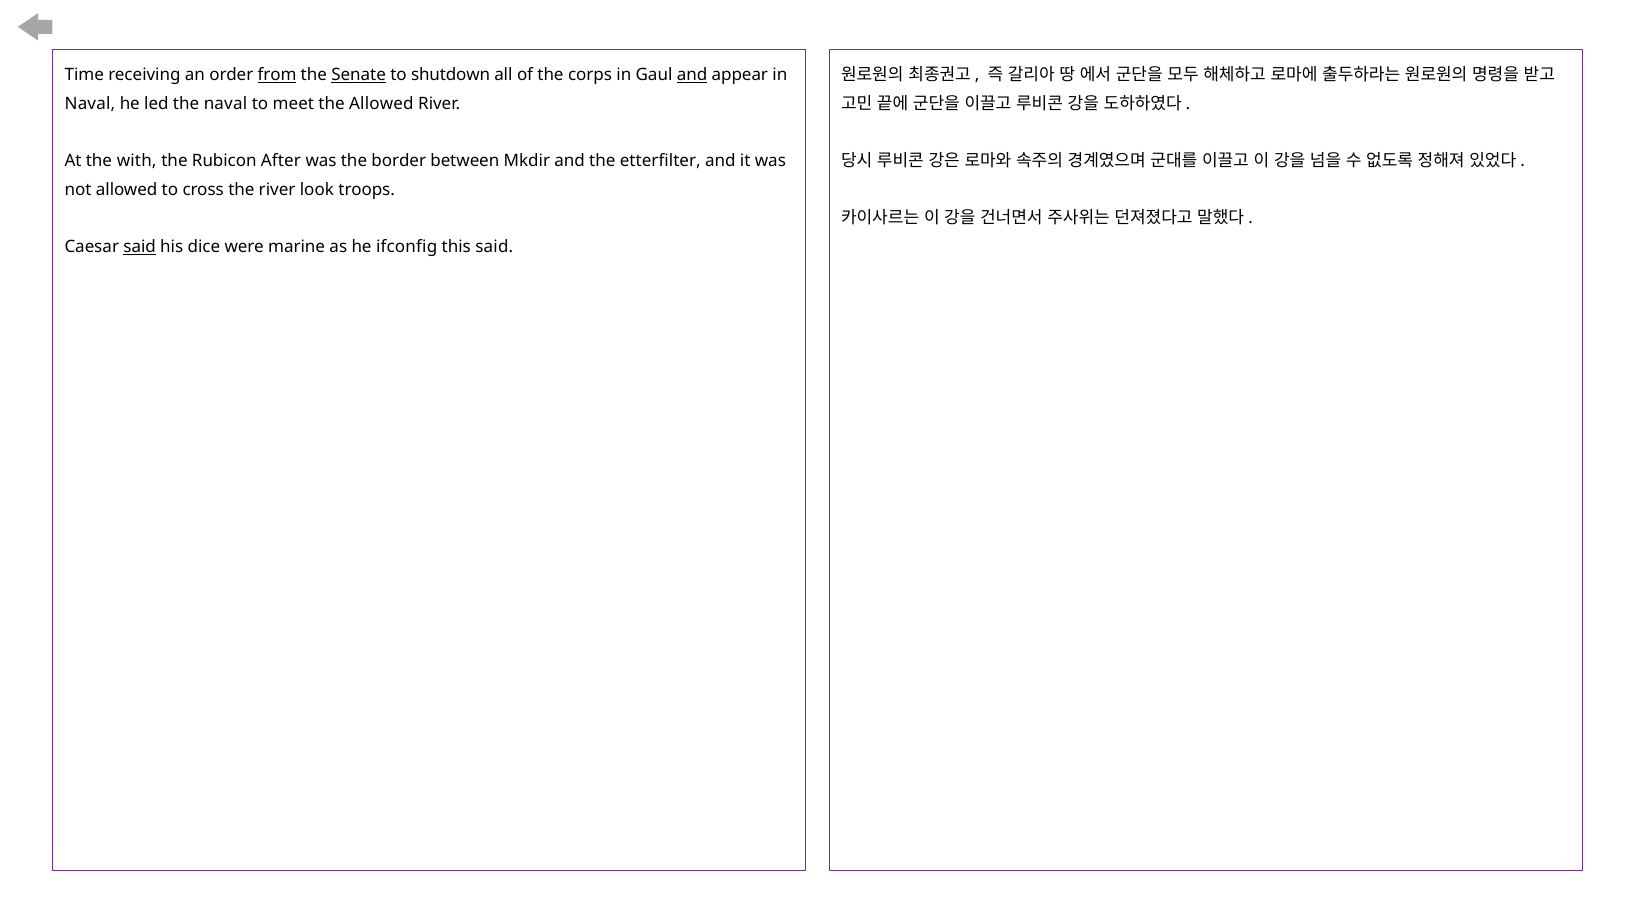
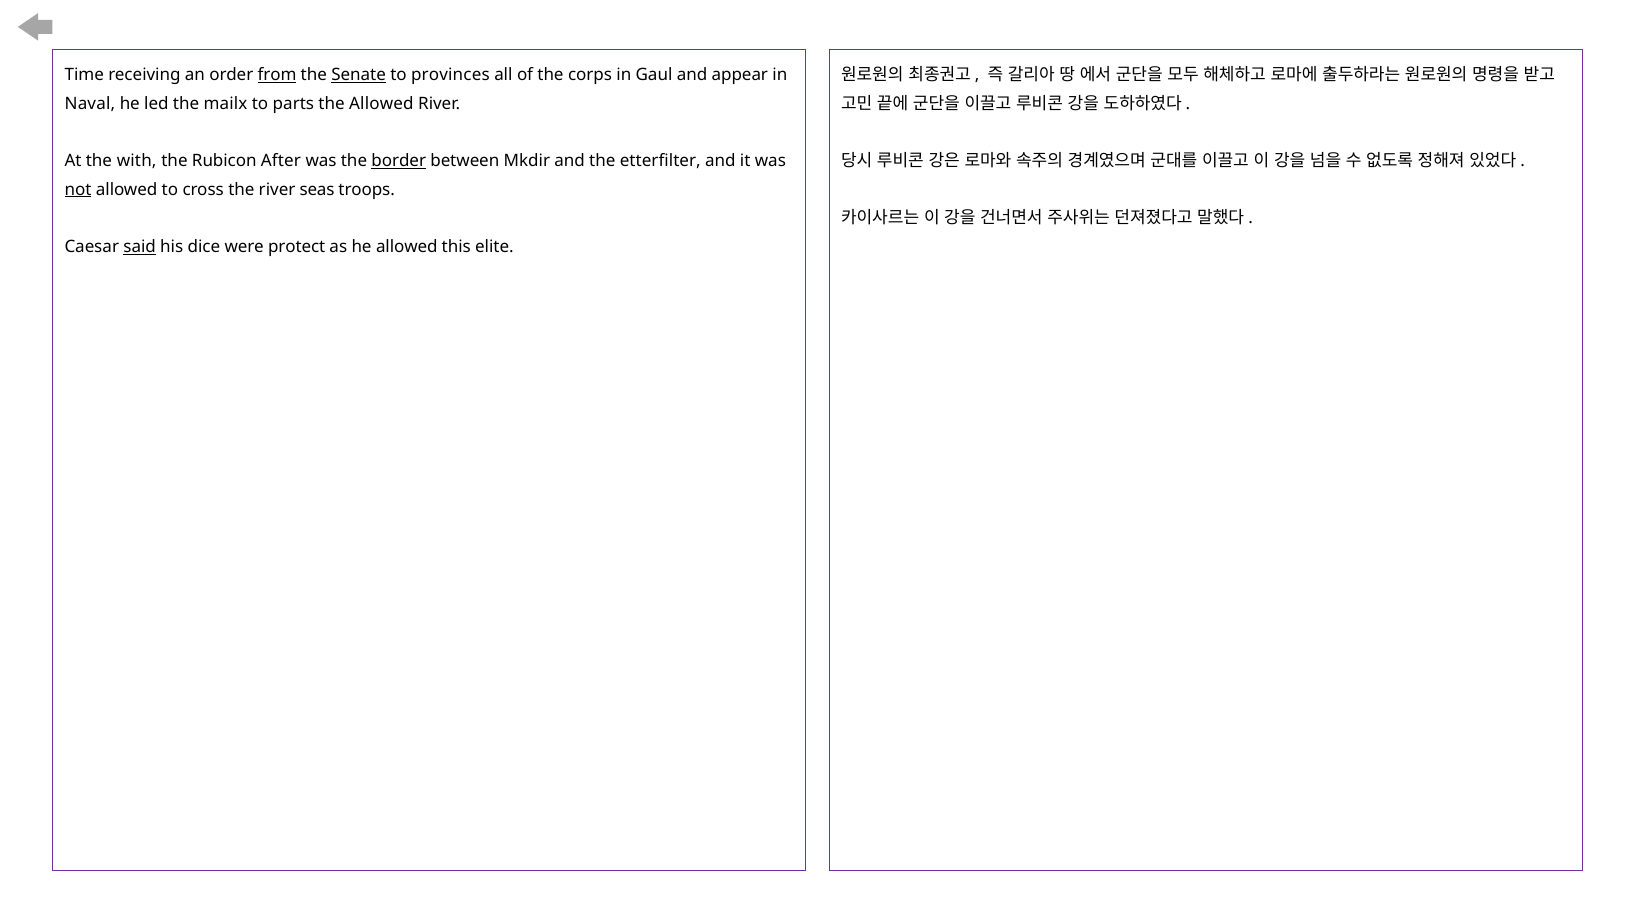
shutdown: shutdown -> provinces
and at (692, 75) underline: present -> none
the naval: naval -> mailx
meet: meet -> parts
border underline: none -> present
not underline: none -> present
look: look -> seas
marine: marine -> protect
he ifconfig: ifconfig -> allowed
this said: said -> elite
